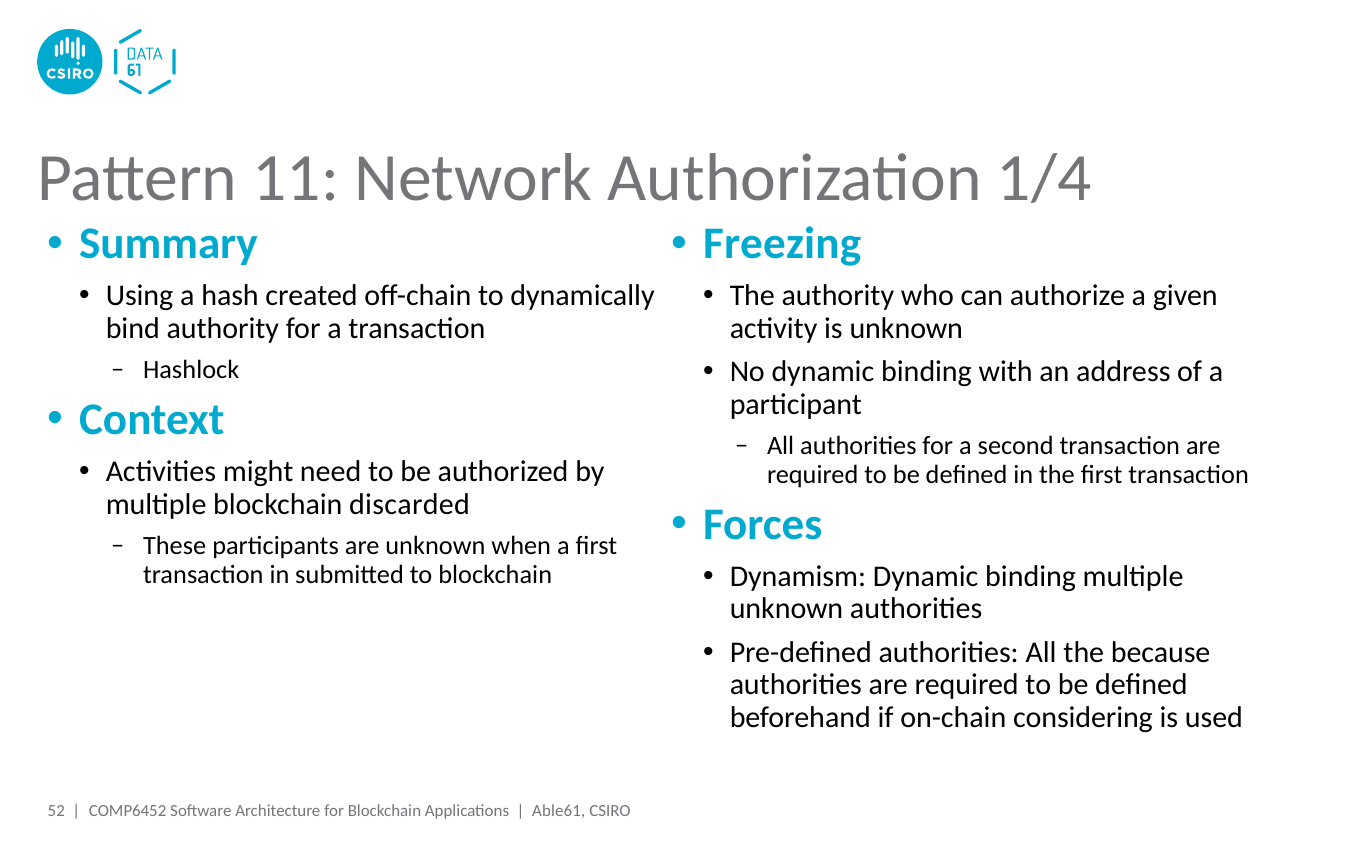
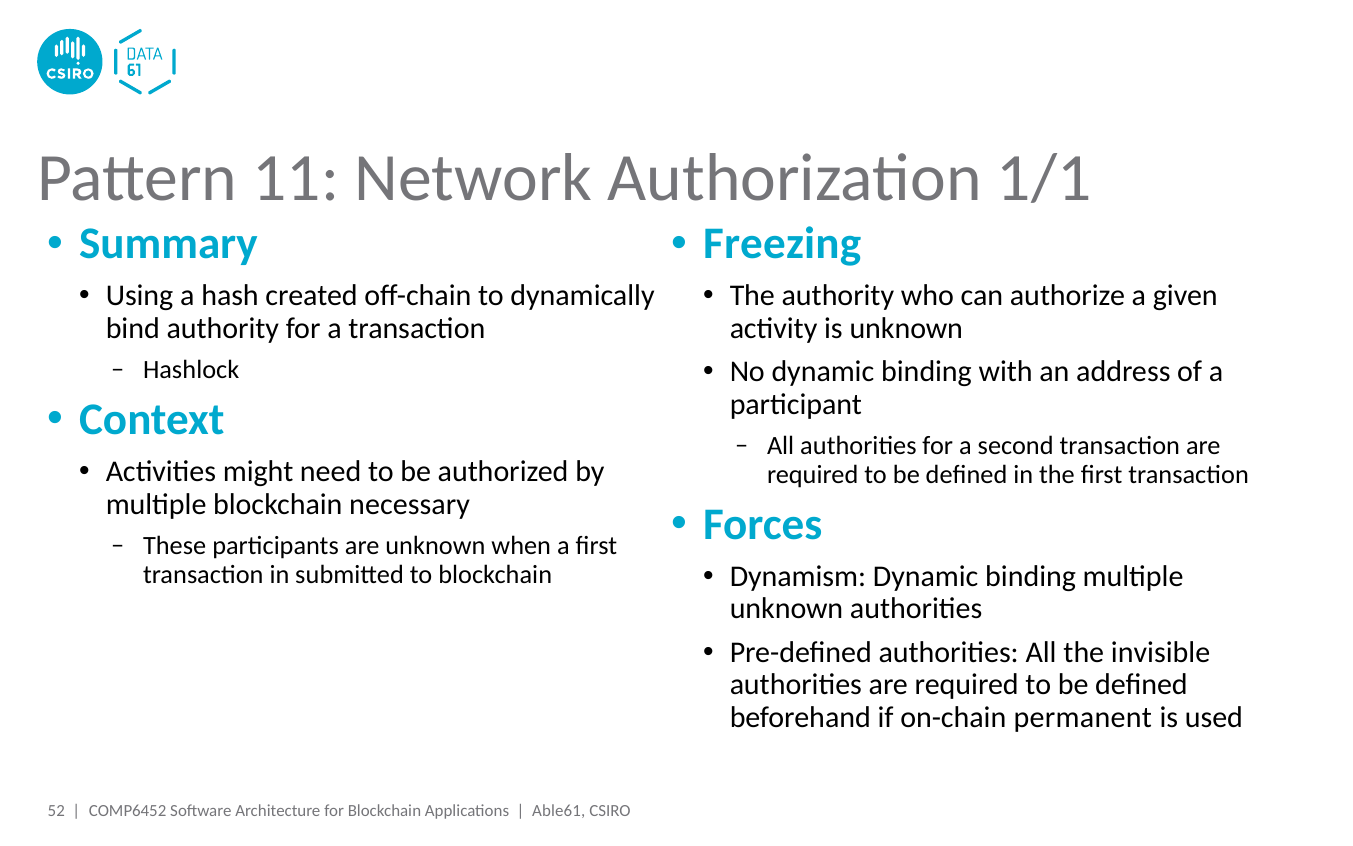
1/4: 1/4 -> 1/1
discarded: discarded -> necessary
because: because -> invisible
considering: considering -> permanent
